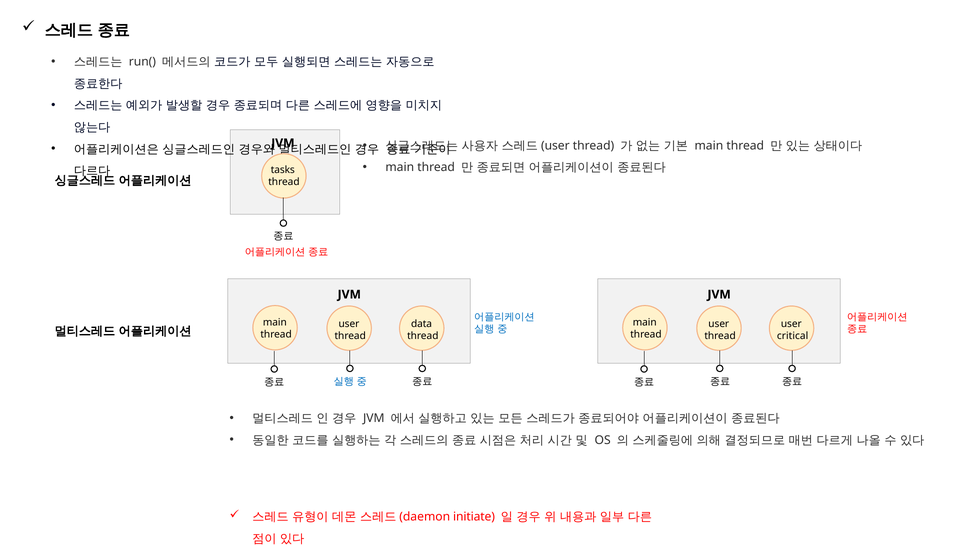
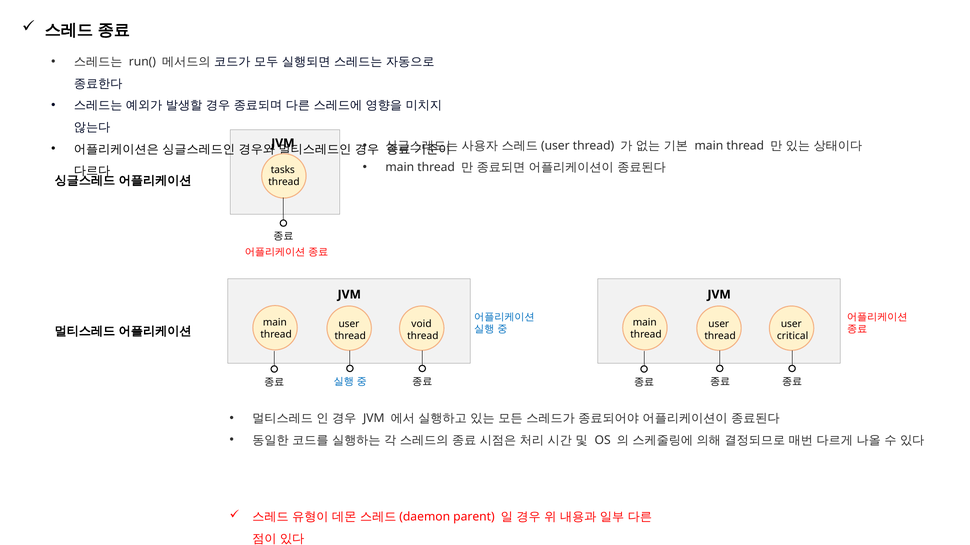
data: data -> void
initiate: initiate -> parent
